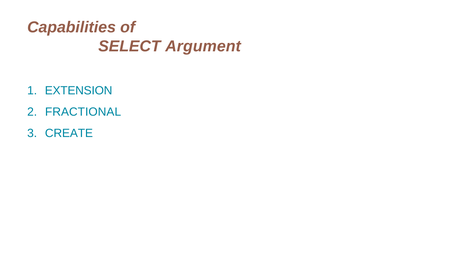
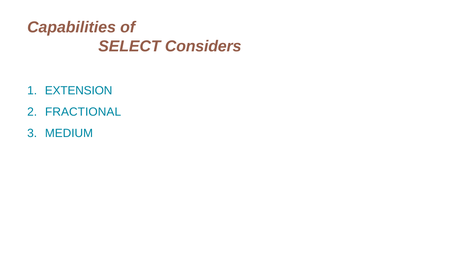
Argument: Argument -> Considers
CREATE: CREATE -> MEDIUM
